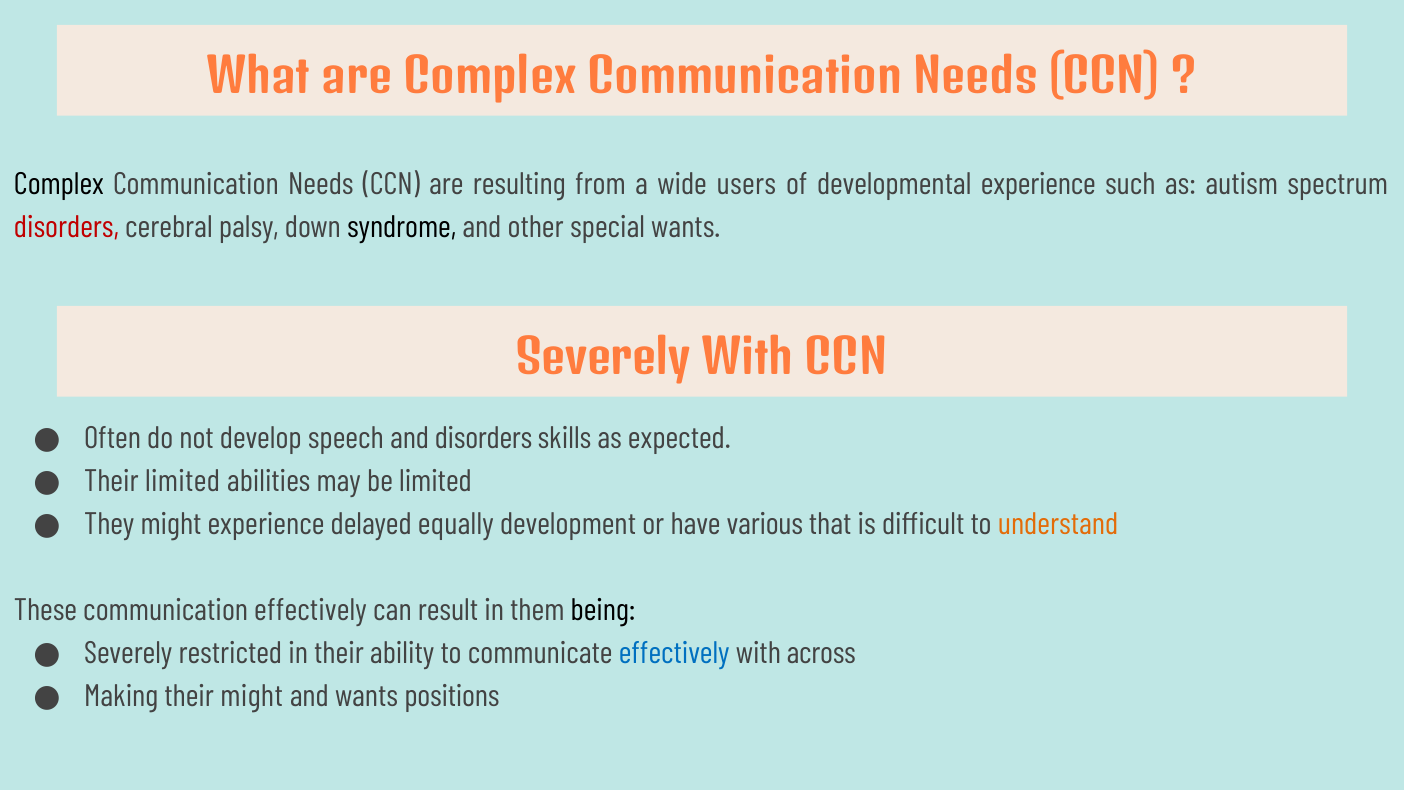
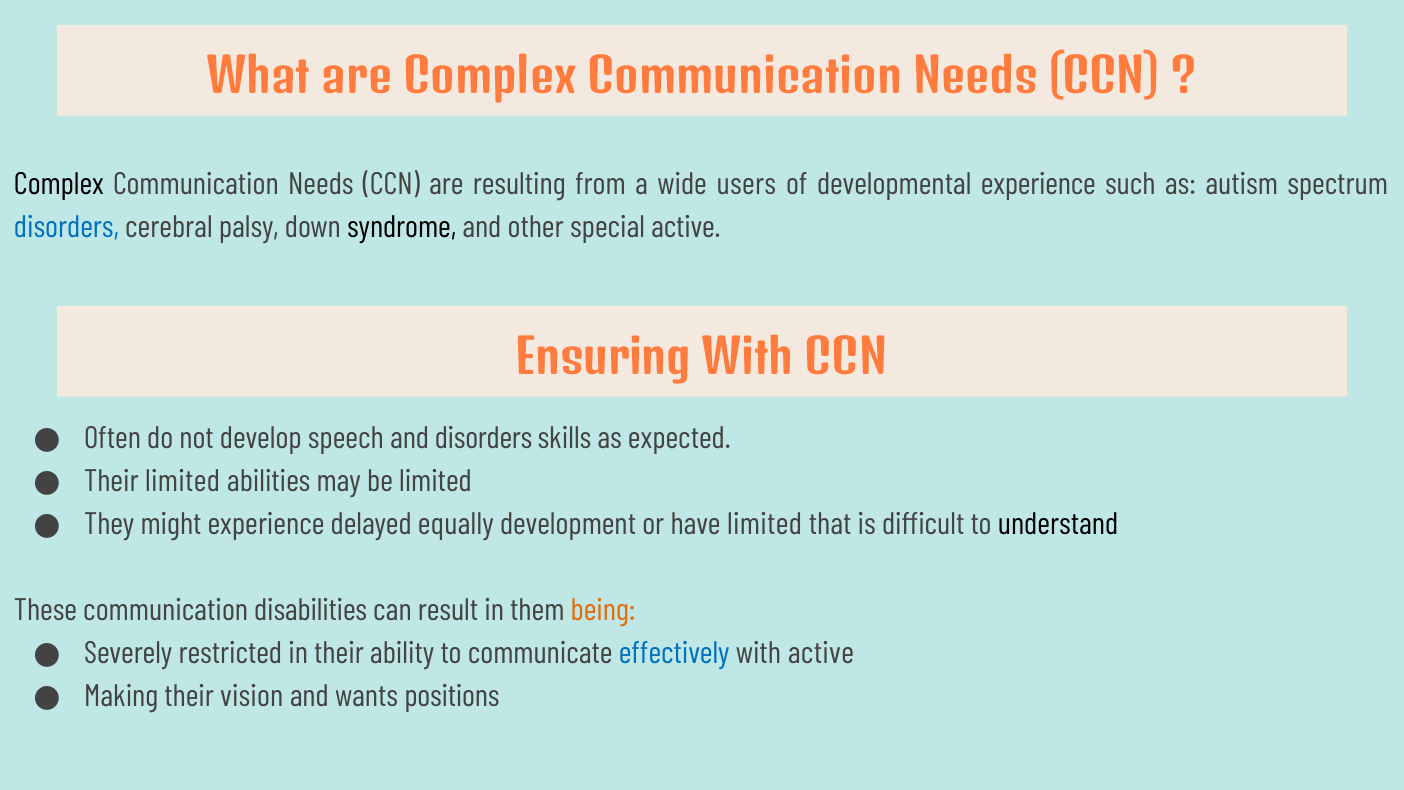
disorders at (67, 227) colour: red -> blue
special wants: wants -> active
Severely at (603, 359): Severely -> Ensuring
have various: various -> limited
understand colour: orange -> black
communication effectively: effectively -> disabilities
being colour: black -> orange
with across: across -> active
their might: might -> vision
